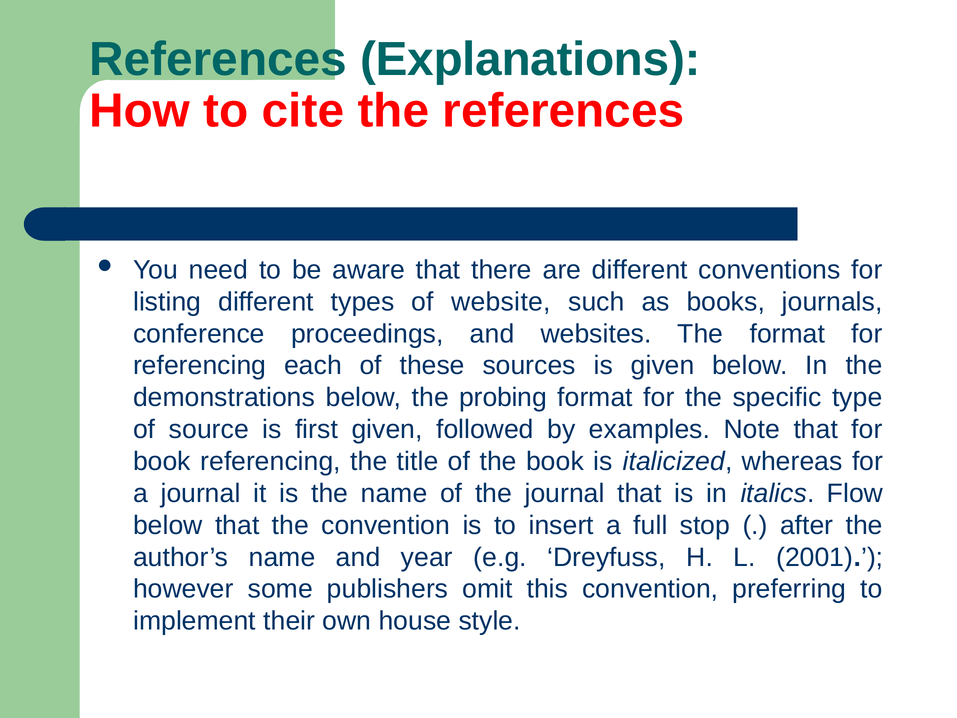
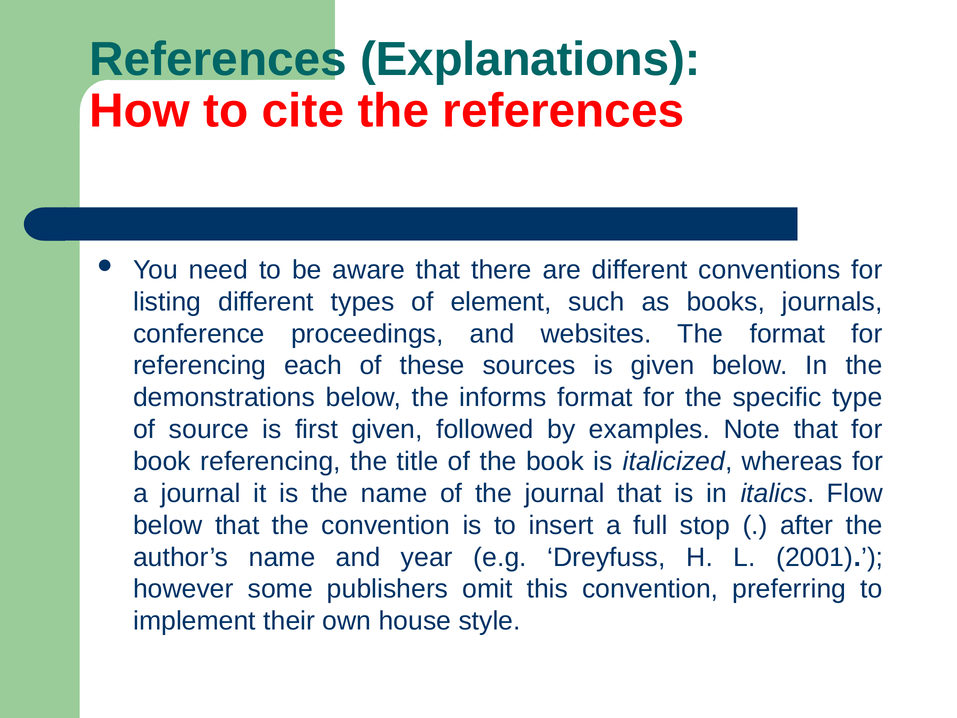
website: website -> element
probing: probing -> informs
